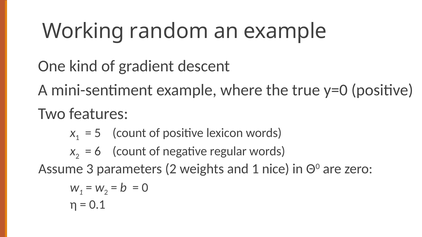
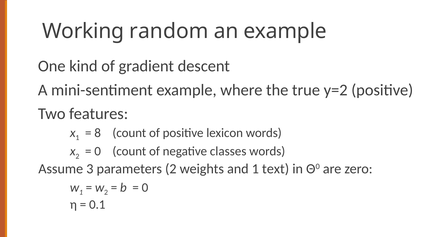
y=0: y=0 -> y=2
5: 5 -> 8
6 at (98, 152): 6 -> 0
regular: regular -> classes
nice: nice -> text
